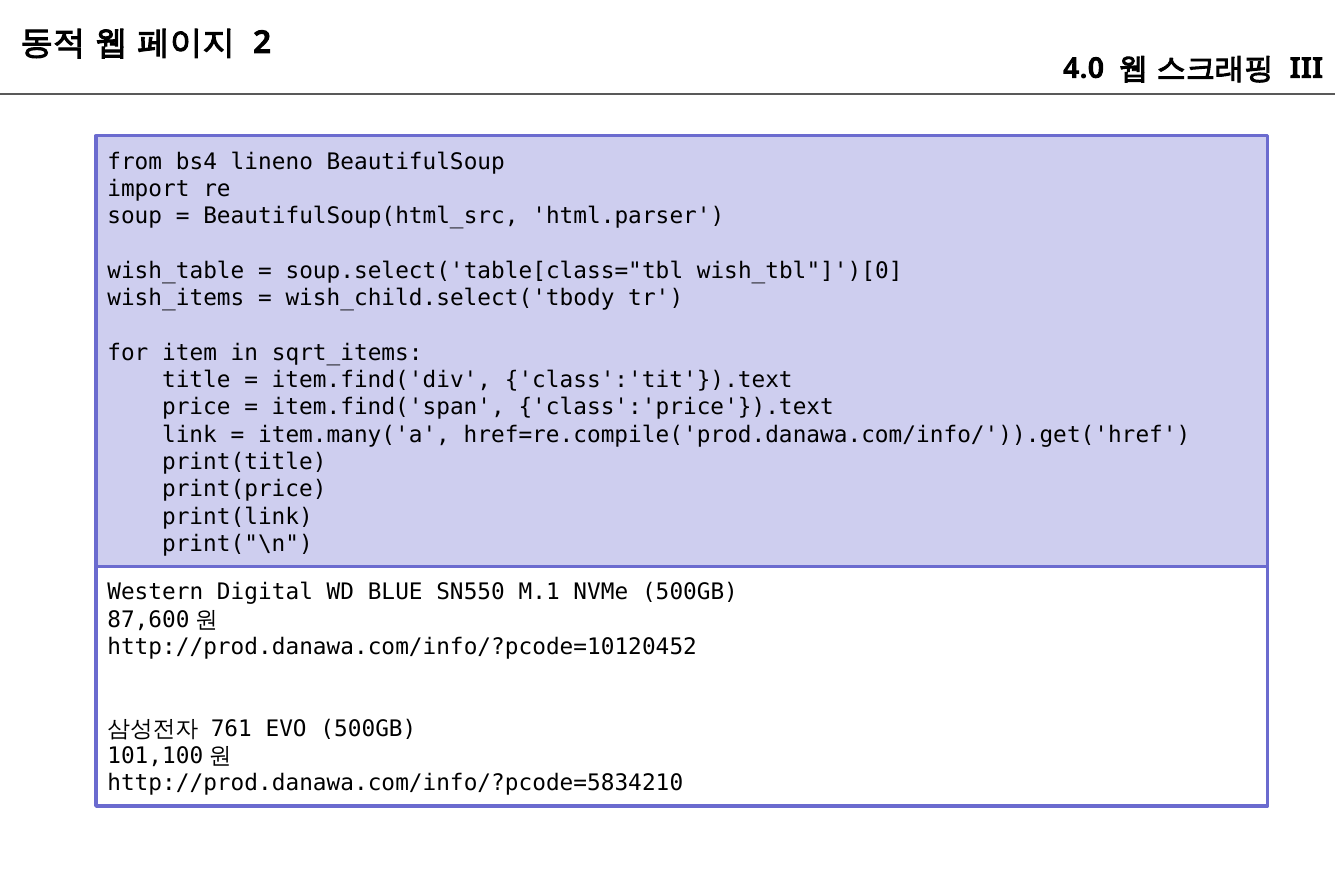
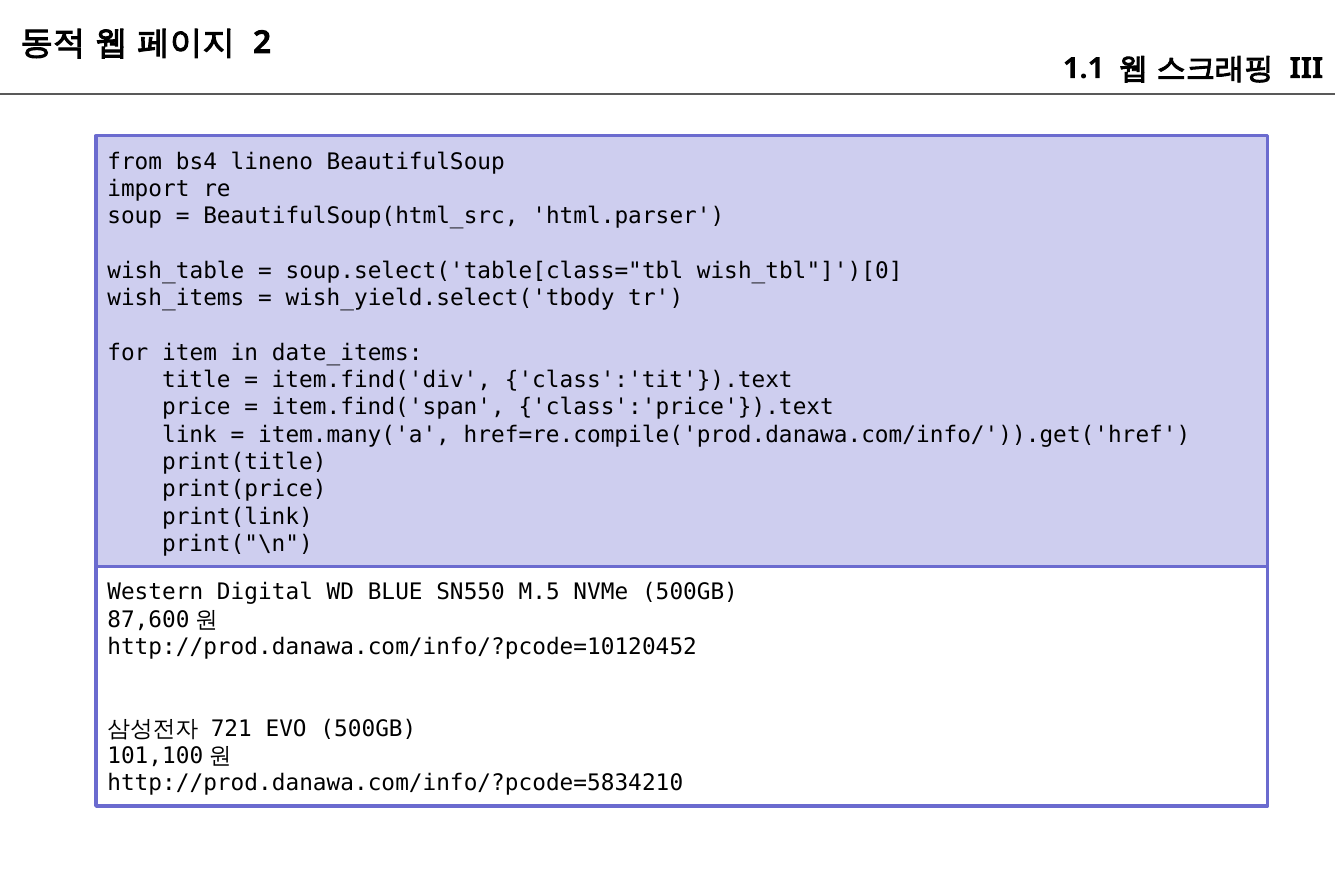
4.0: 4.0 -> 1.1
wish_child.select('tbody: wish_child.select('tbody -> wish_yield.select('tbody
sqrt_items: sqrt_items -> date_items
M.1: M.1 -> M.5
761: 761 -> 721
